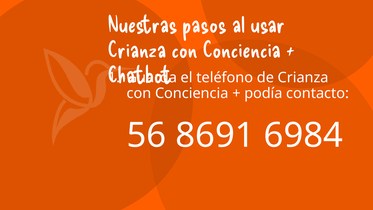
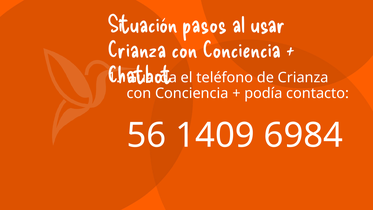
Nuestras: Nuestras -> Situación
8691: 8691 -> 1409
